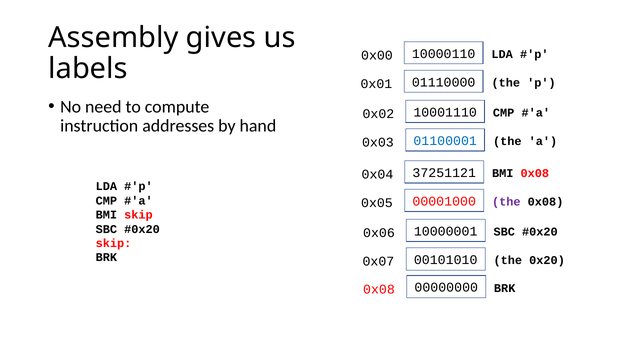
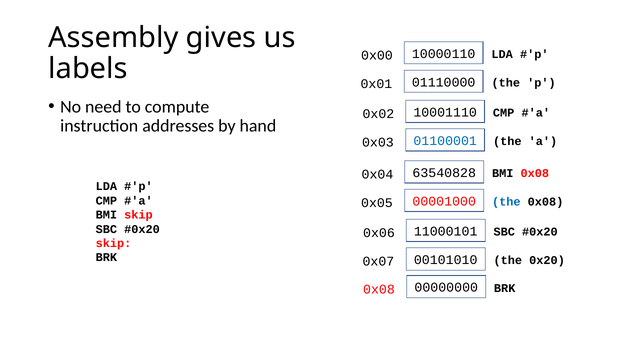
37251121: 37251121 -> 63540828
the at (506, 202) colour: purple -> blue
10000001: 10000001 -> 11000101
